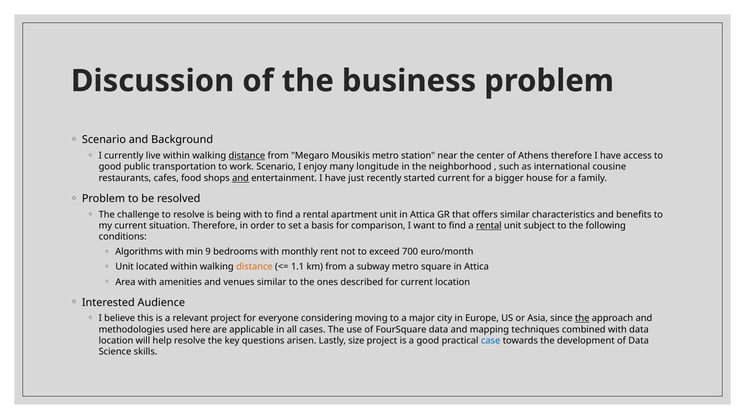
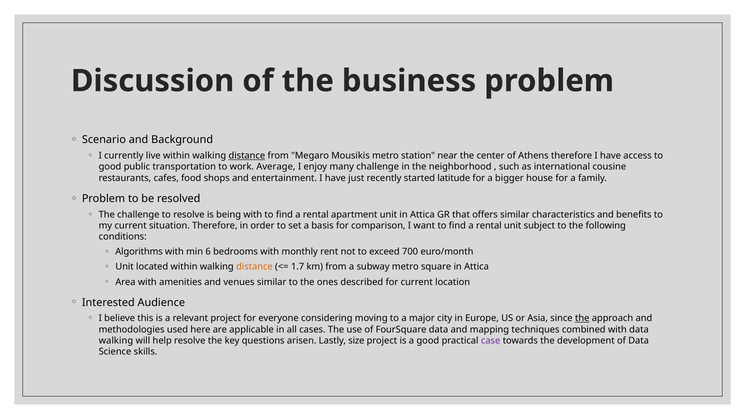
work Scenario: Scenario -> Average
many longitude: longitude -> challenge
and at (240, 178) underline: present -> none
started current: current -> latitude
rental at (489, 226) underline: present -> none
9: 9 -> 6
1.1: 1.1 -> 1.7
location at (116, 341): location -> walking
case colour: blue -> purple
